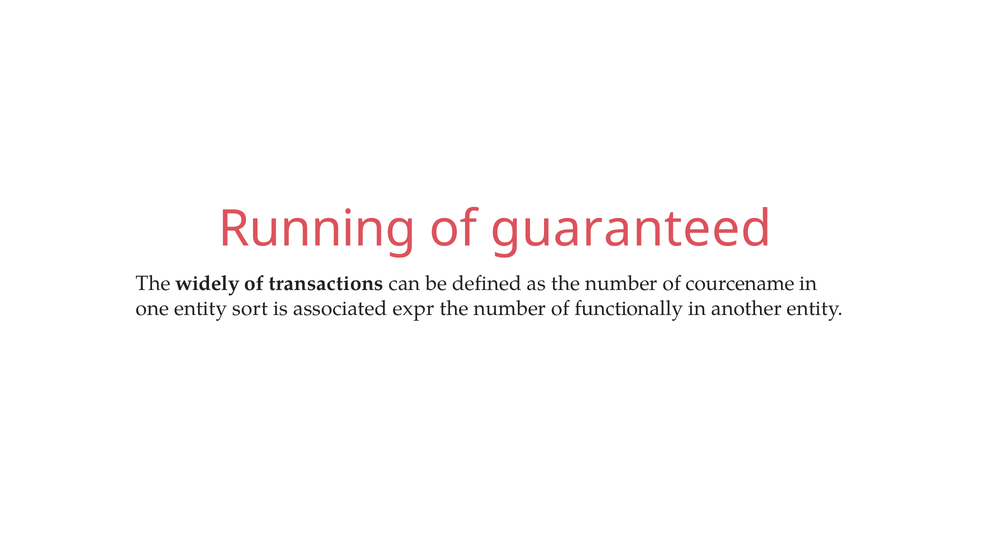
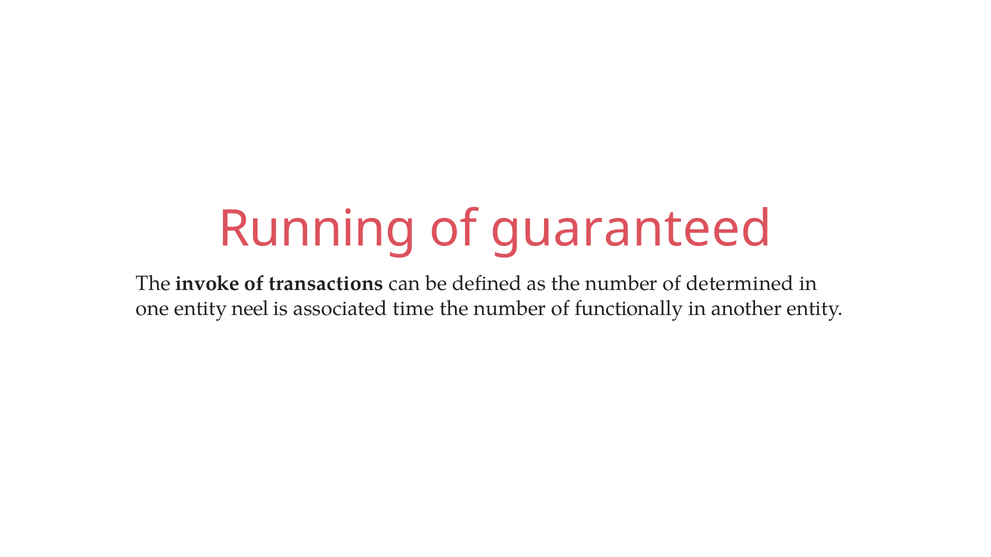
widely: widely -> invoke
courcename: courcename -> determined
sort: sort -> neel
expr: expr -> time
